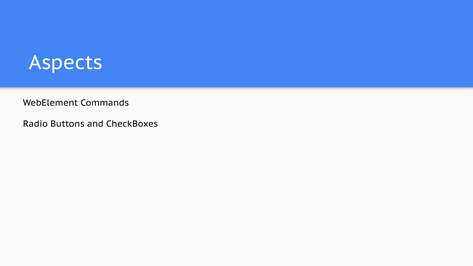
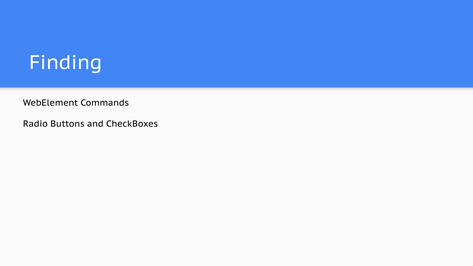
Aspects: Aspects -> Finding
